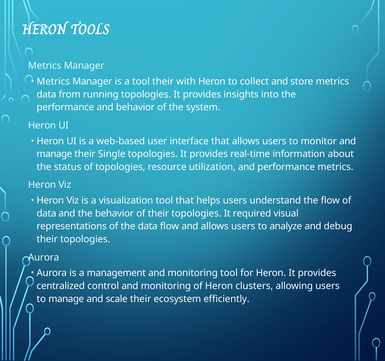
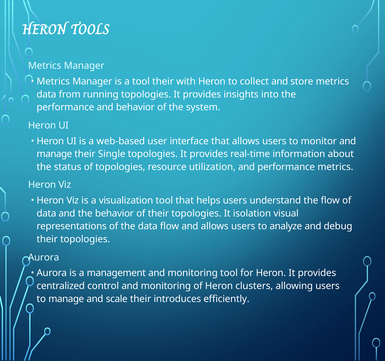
required: required -> isolation
ecosystem: ecosystem -> introduces
